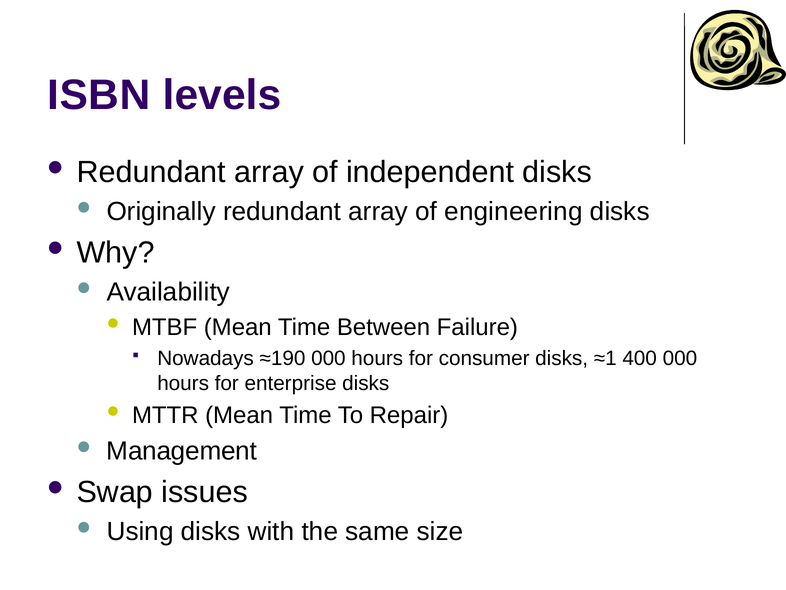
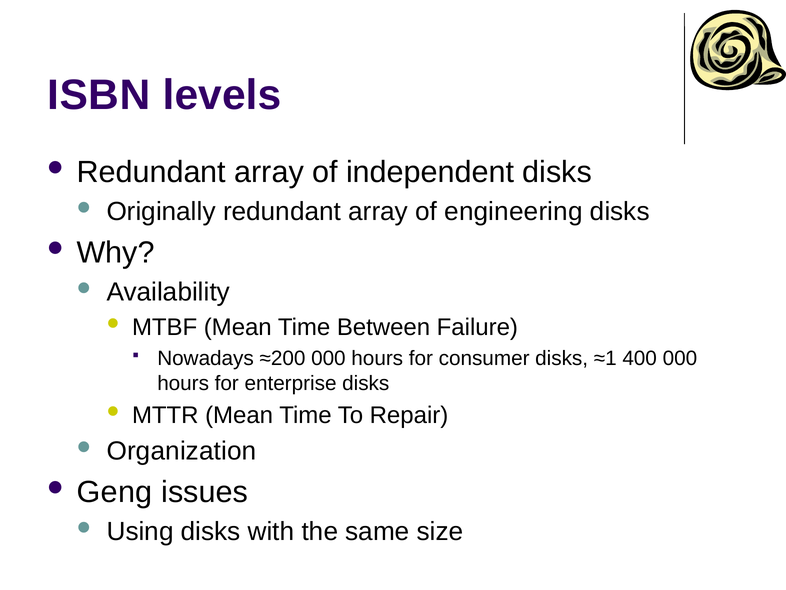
≈190: ≈190 -> ≈200
Management: Management -> Organization
Swap: Swap -> Geng
